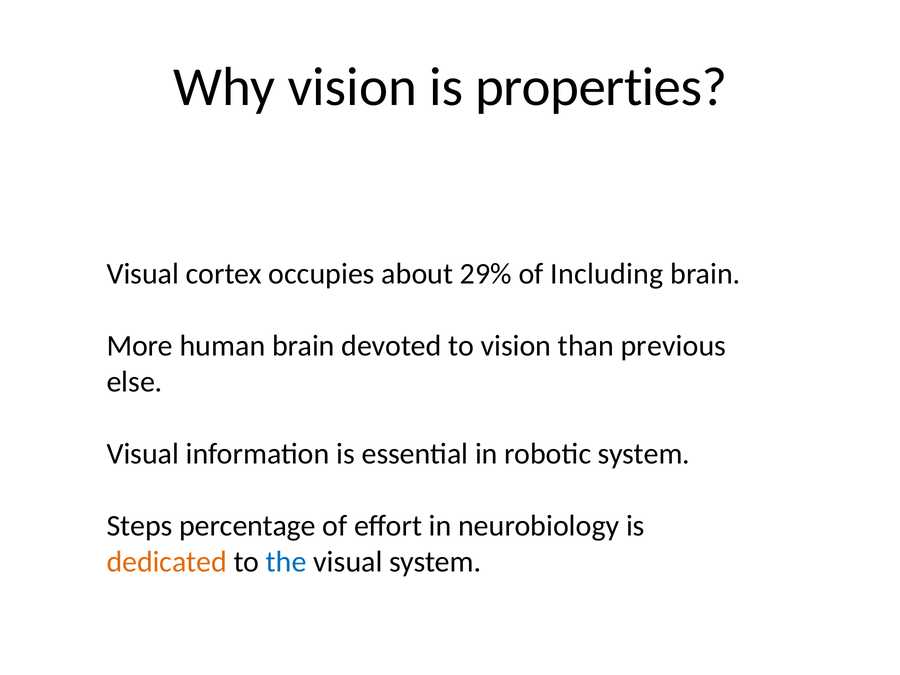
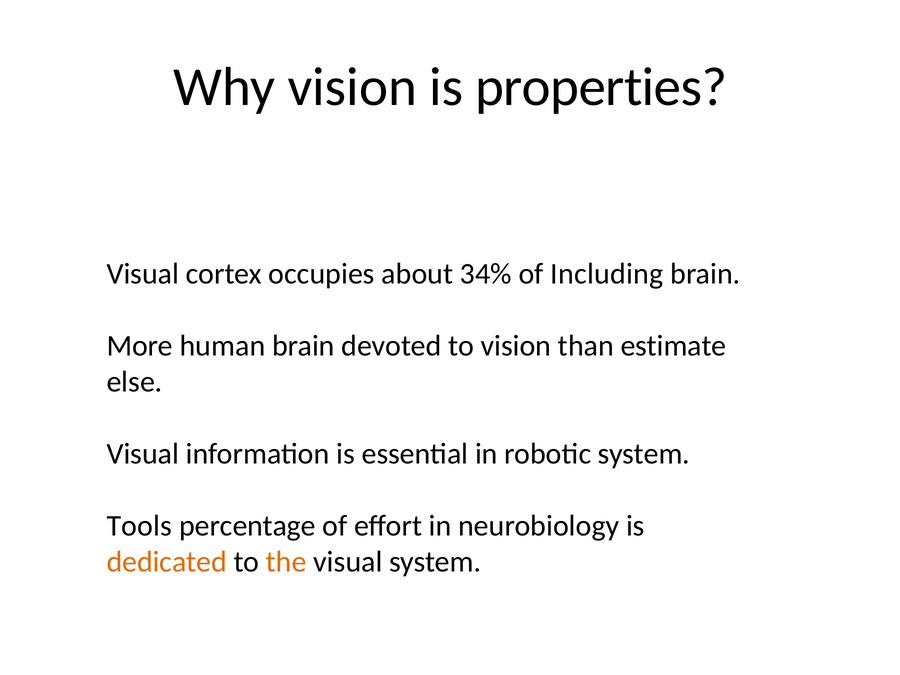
29%: 29% -> 34%
previous: previous -> estimate
Steps: Steps -> Tools
the colour: blue -> orange
